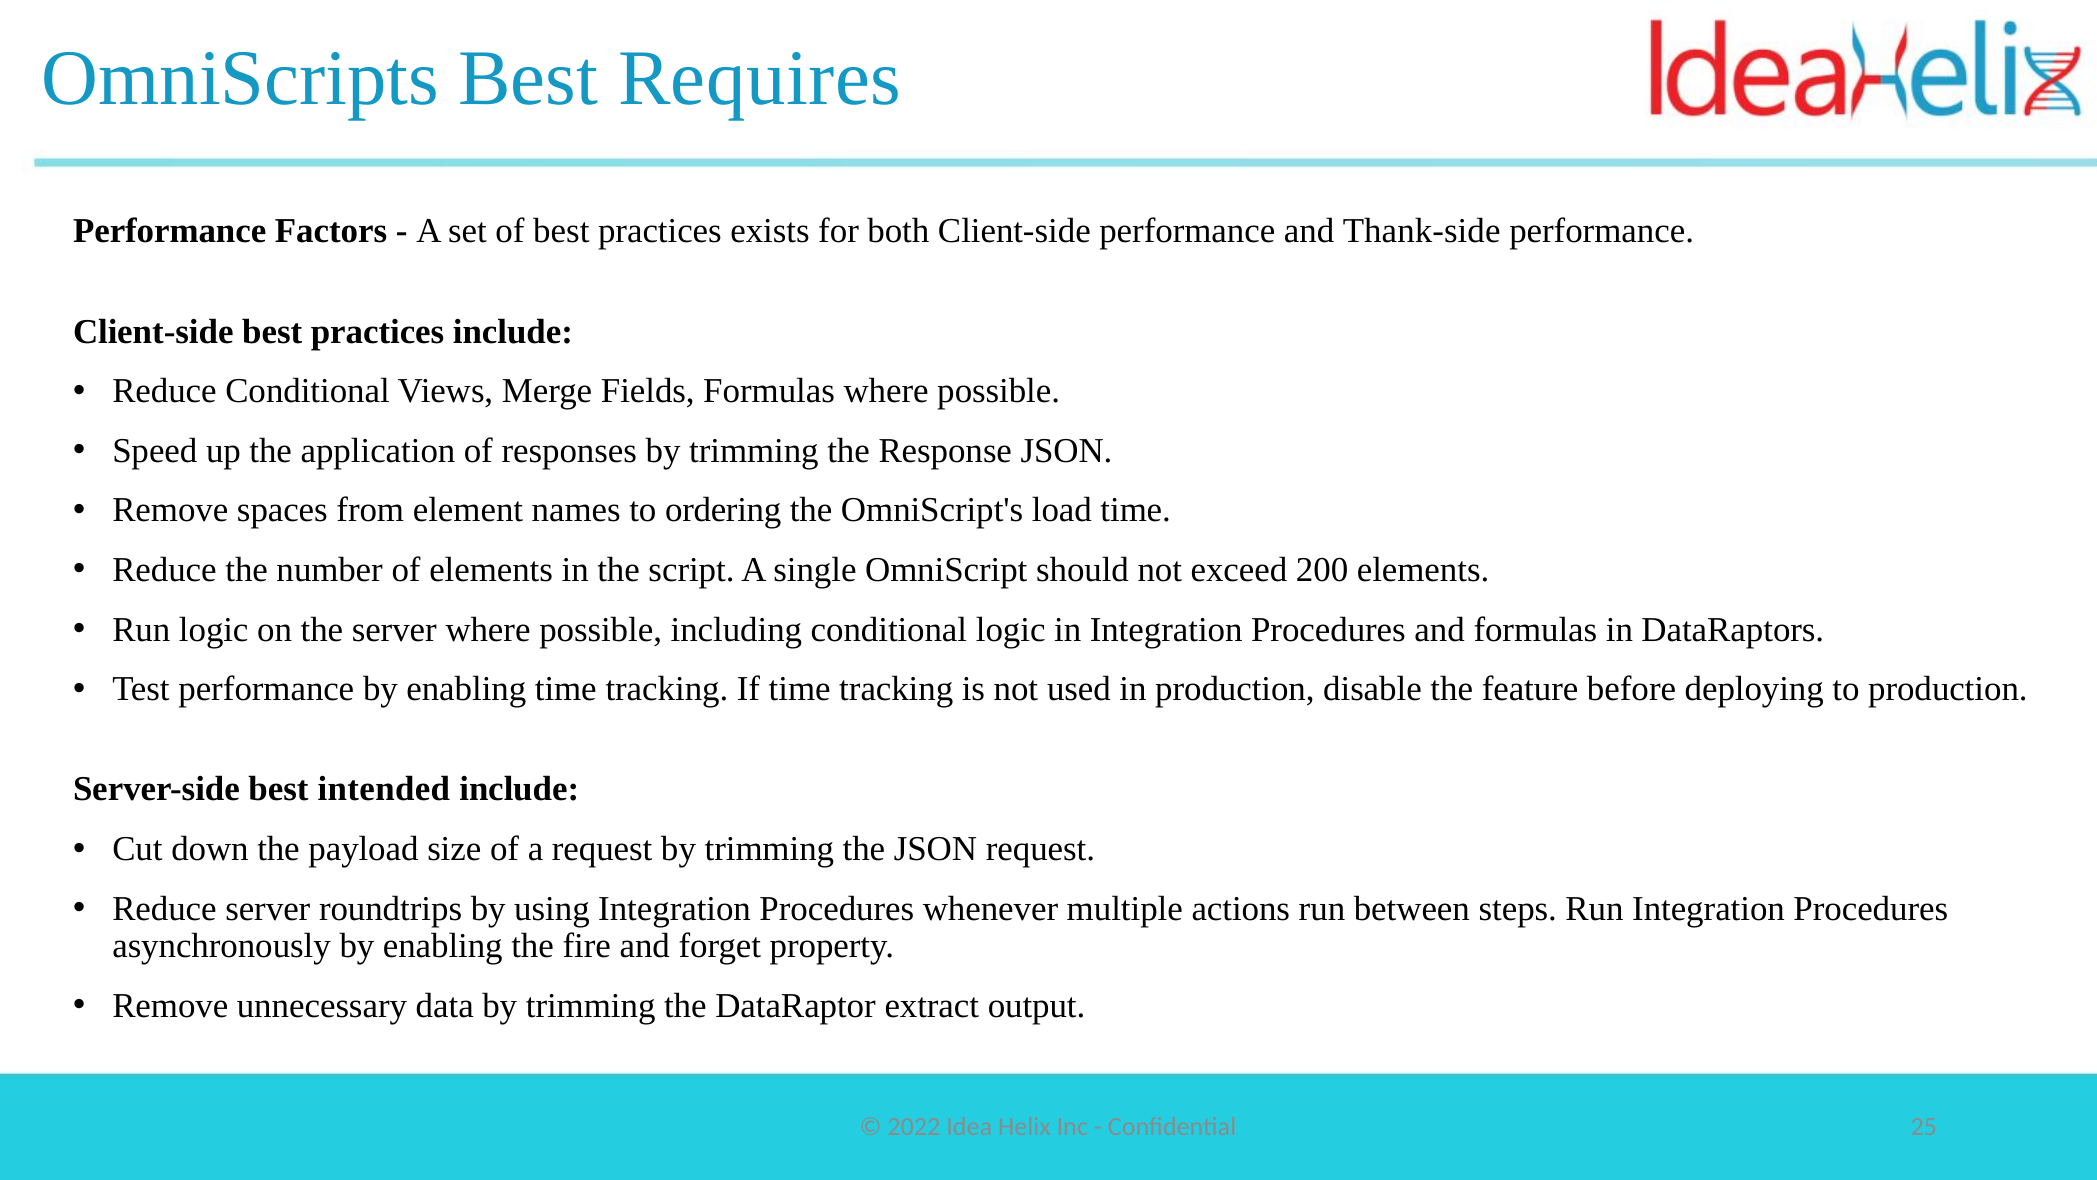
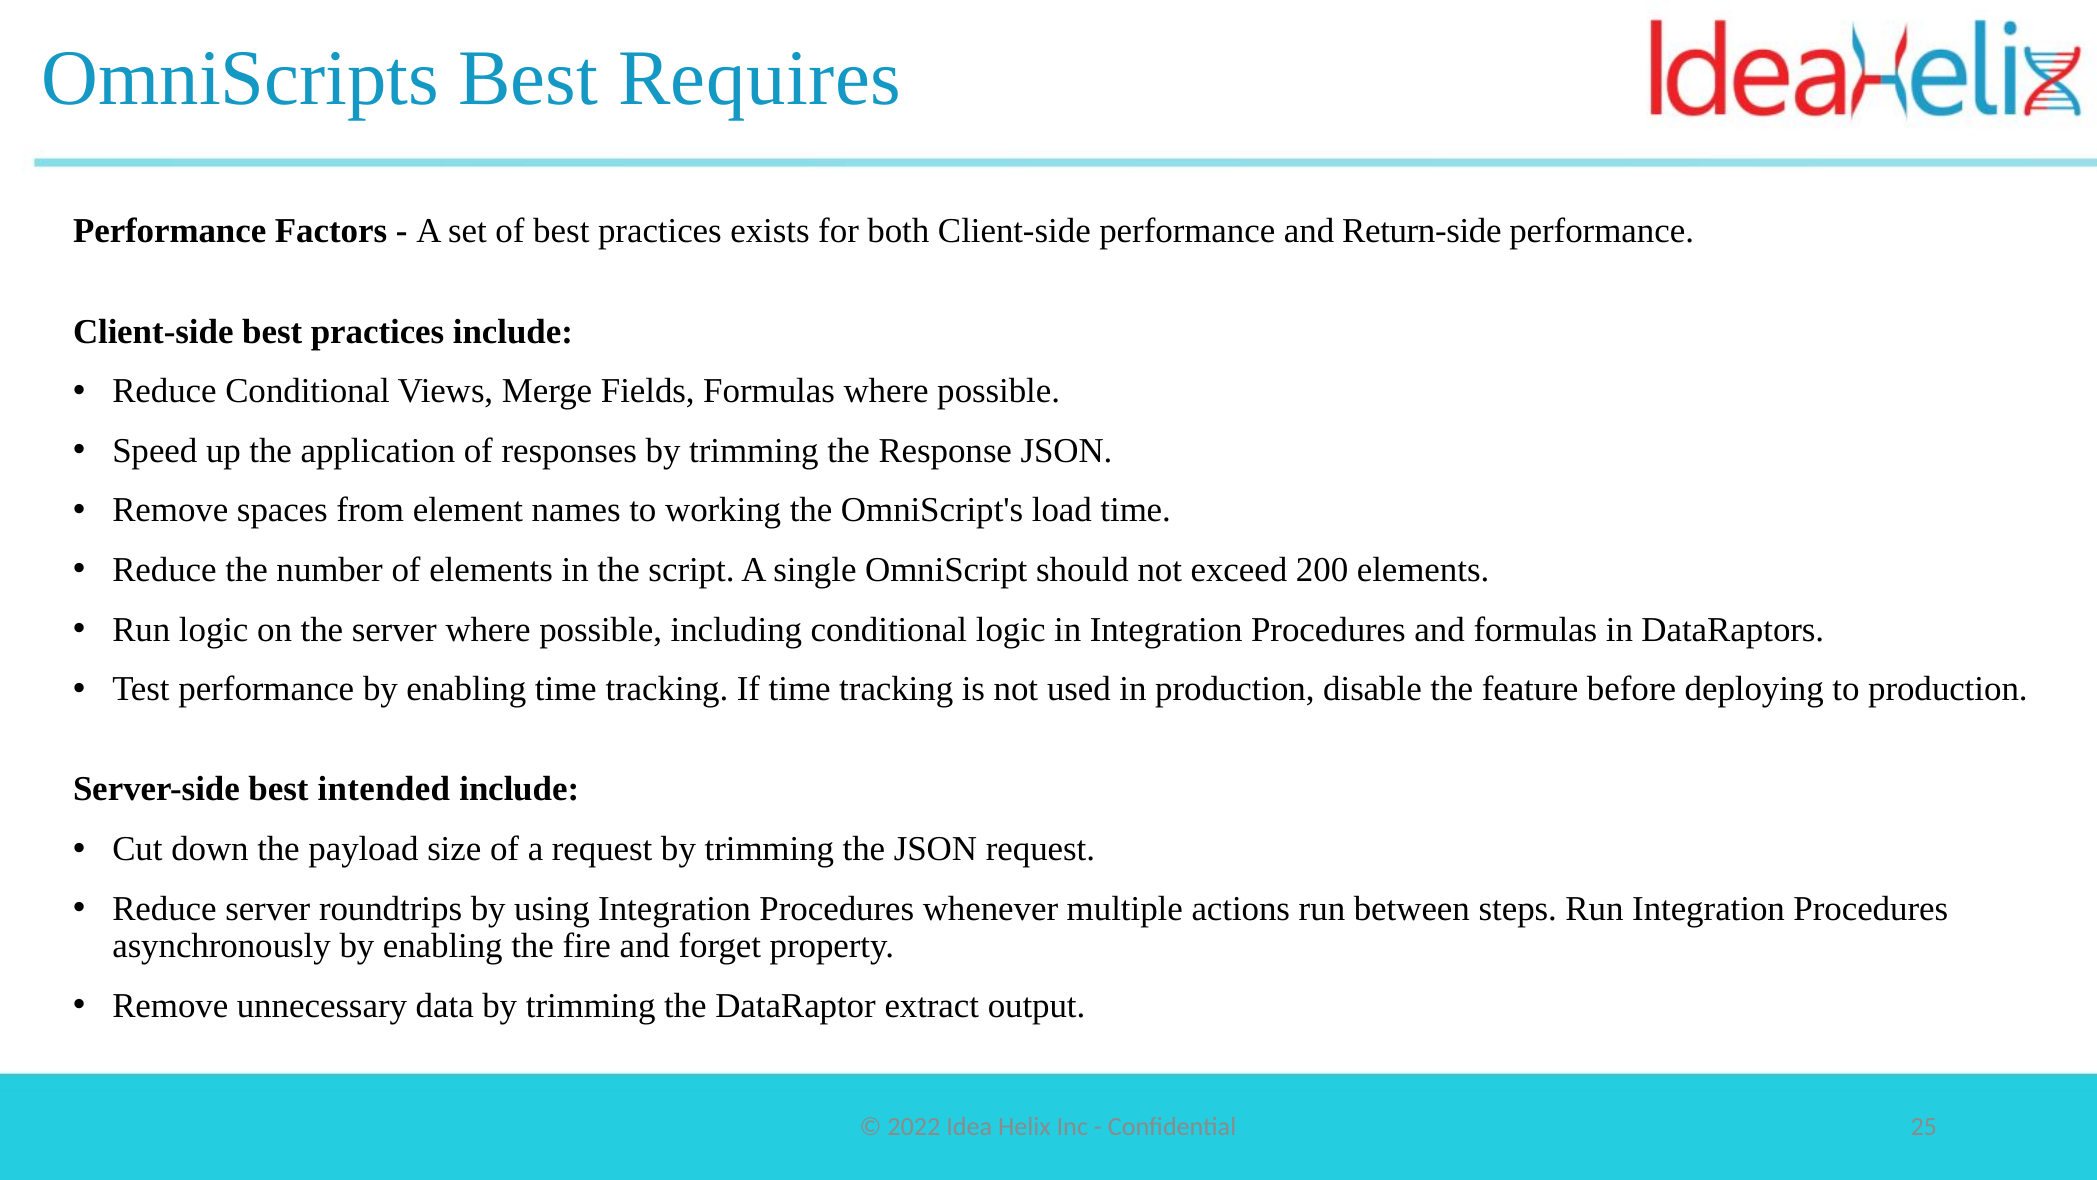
Thank-side: Thank-side -> Return-side
ordering: ordering -> working
